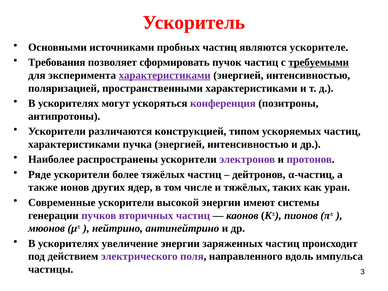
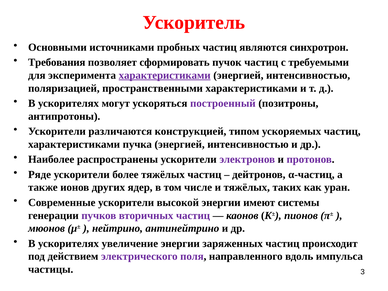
ускорителе: ускорителе -> синхротрон
требуемыми underline: present -> none
конференция: конференция -> построенный
